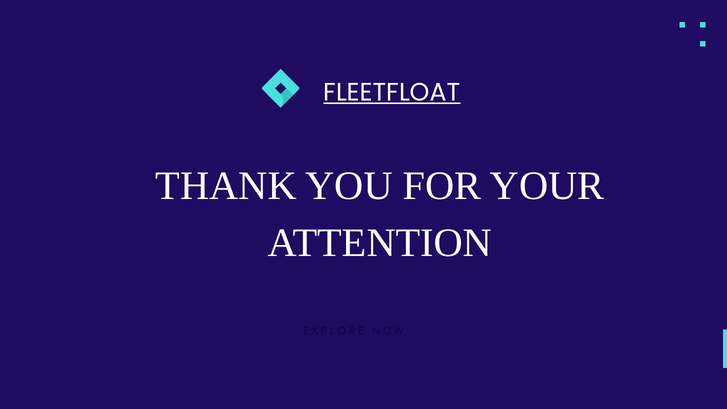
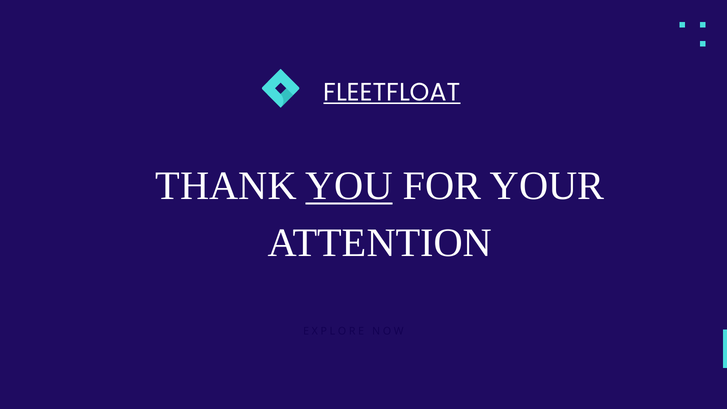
YOU underline: none -> present
